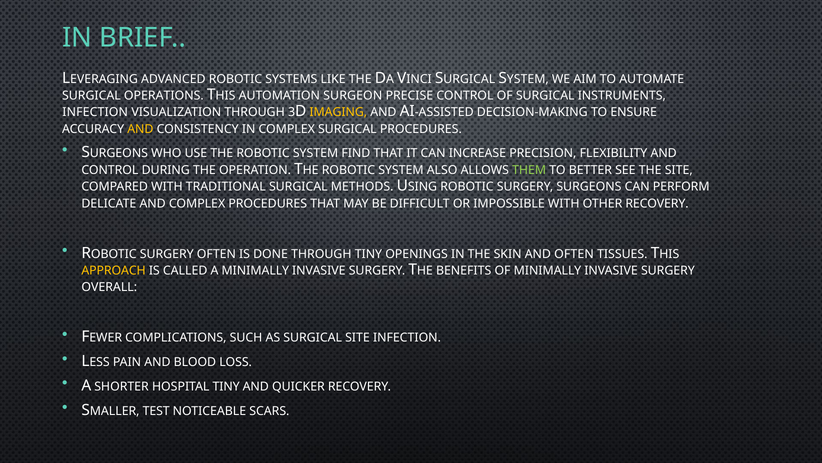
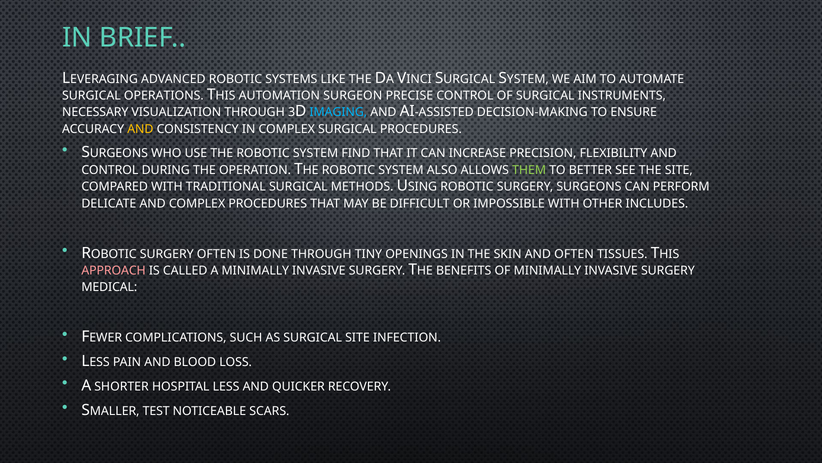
INFECTION at (95, 112): INFECTION -> NECESSARY
IMAGING colour: yellow -> light blue
OTHER RECOVERY: RECOVERY -> INCLUDES
APPROACH colour: yellow -> pink
OVERALL: OVERALL -> MEDICAL
HOSPITAL TINY: TINY -> LESS
